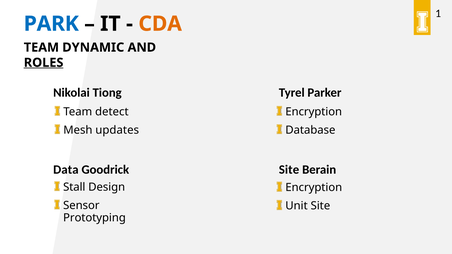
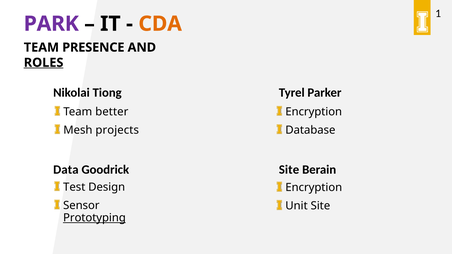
PARK colour: blue -> purple
DYNAMIC: DYNAMIC -> PRESENCE
detect: detect -> better
updates: updates -> projects
Stall: Stall -> Test
Prototyping underline: none -> present
